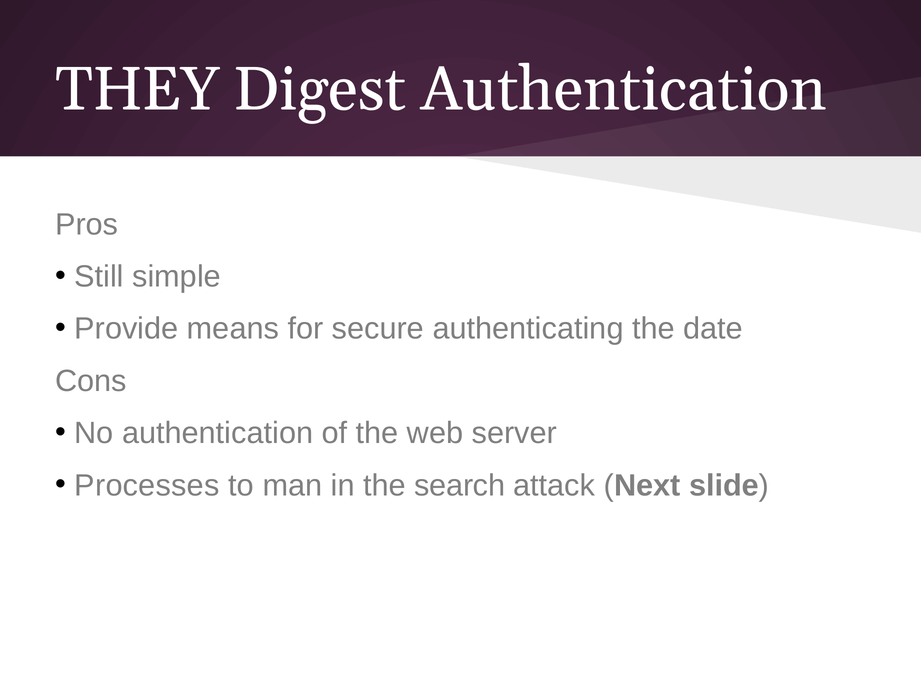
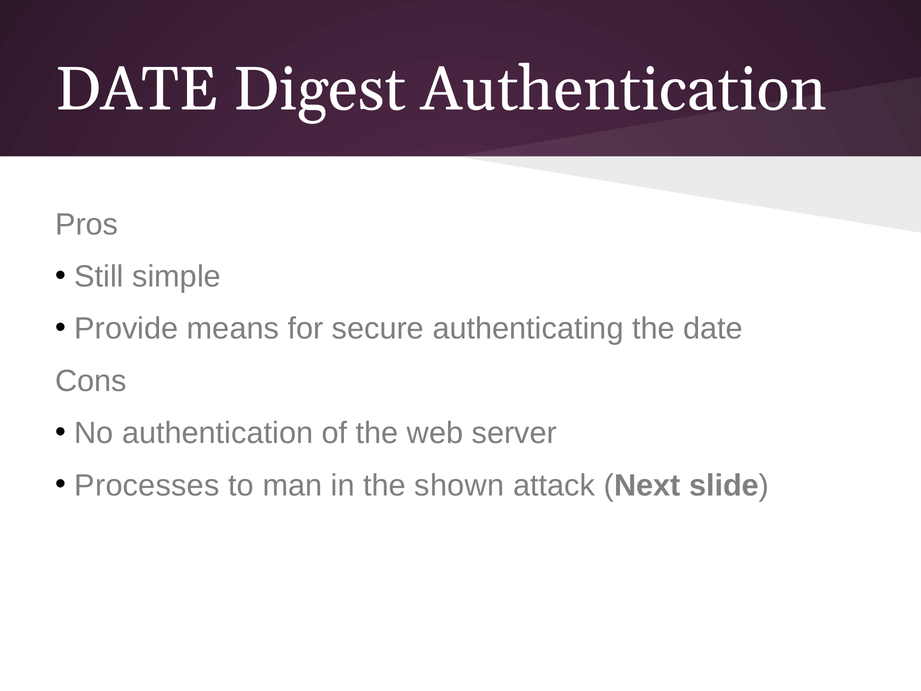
THEY at (137, 90): THEY -> DATE
search: search -> shown
